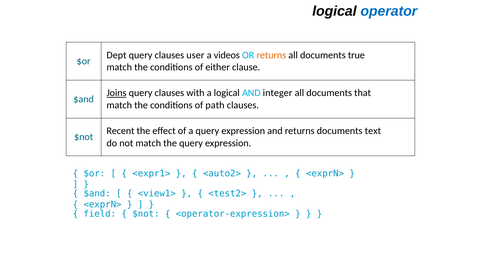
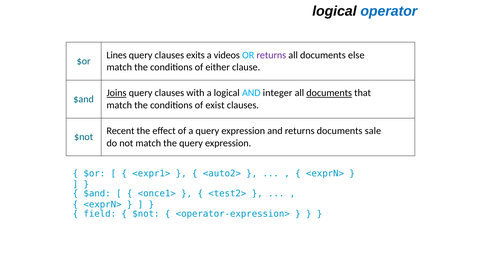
Dept: Dept -> Lines
user: user -> exits
returns at (271, 55) colour: orange -> purple
true: true -> else
documents at (329, 93) underline: none -> present
path: path -> exist
text: text -> sale
<view1>: <view1> -> <once1>
